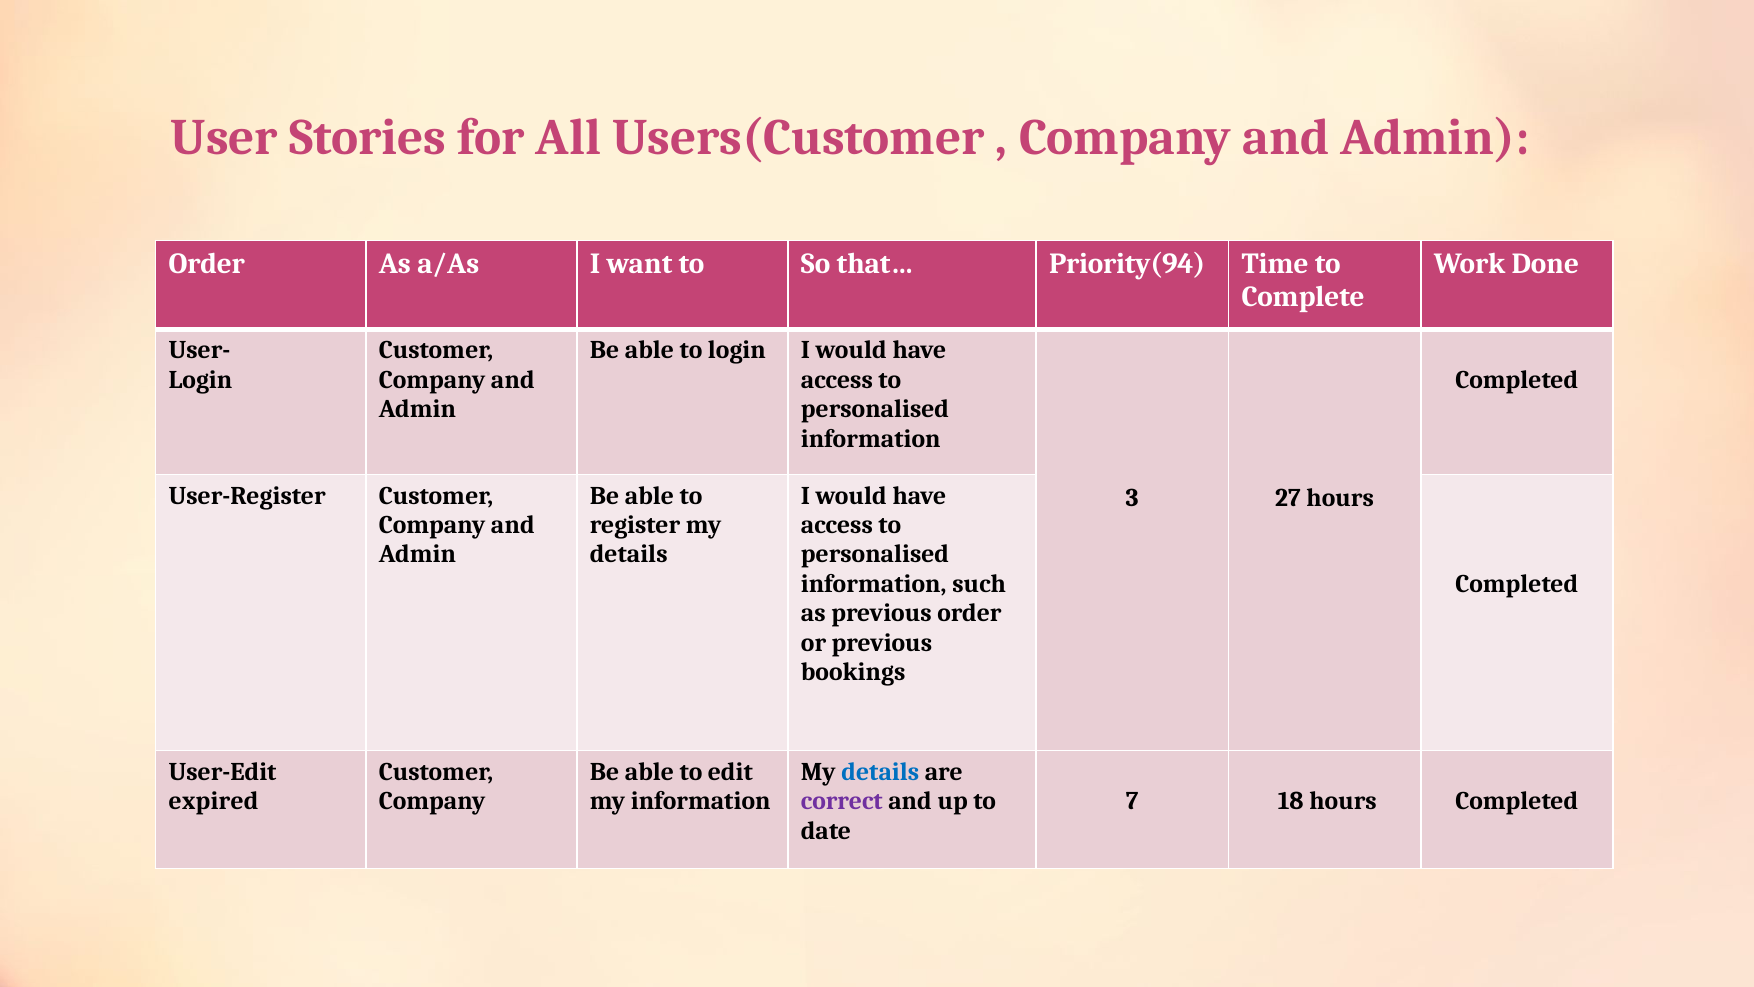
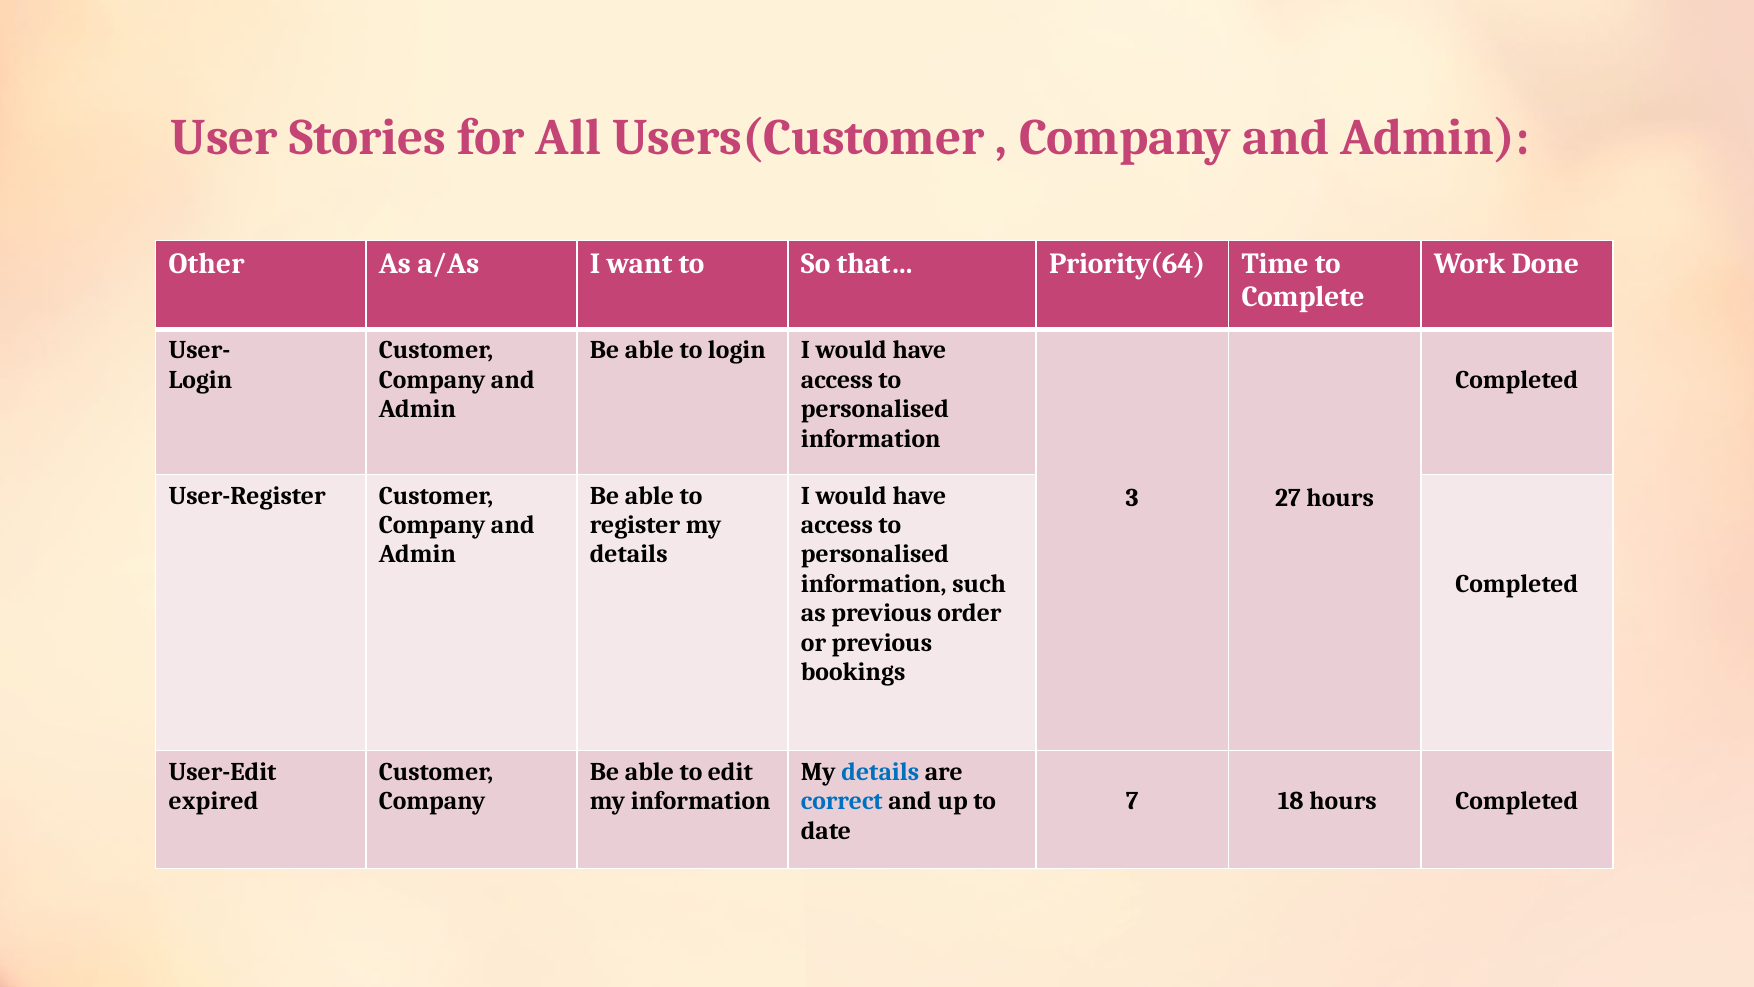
Order at (207, 264): Order -> Other
Priority(94: Priority(94 -> Priority(64
correct colour: purple -> blue
